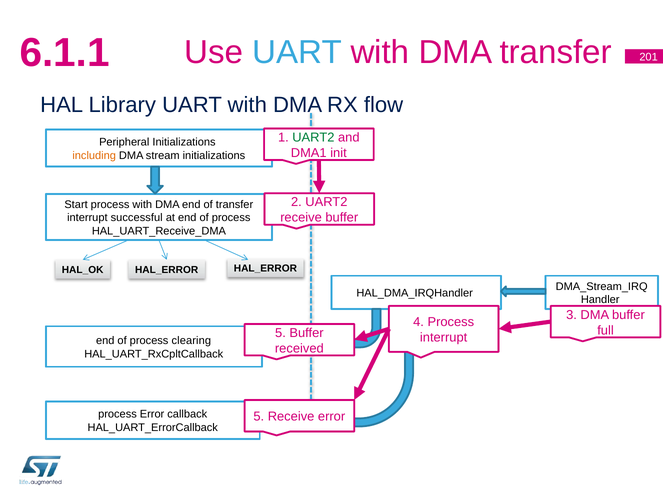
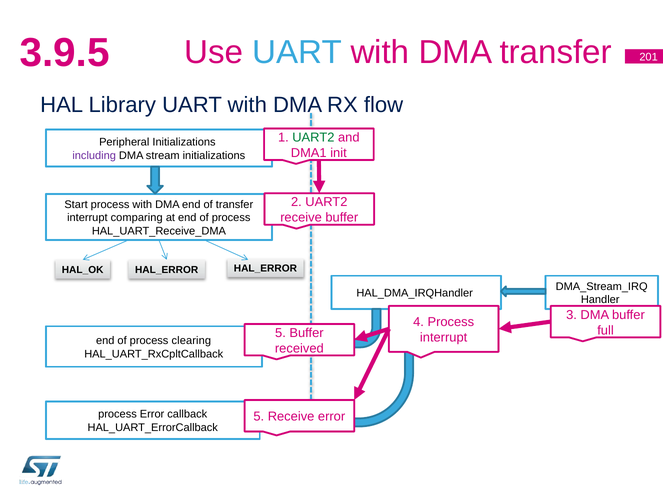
6.1.1: 6.1.1 -> 3.9.5
including colour: orange -> purple
successful: successful -> comparing
